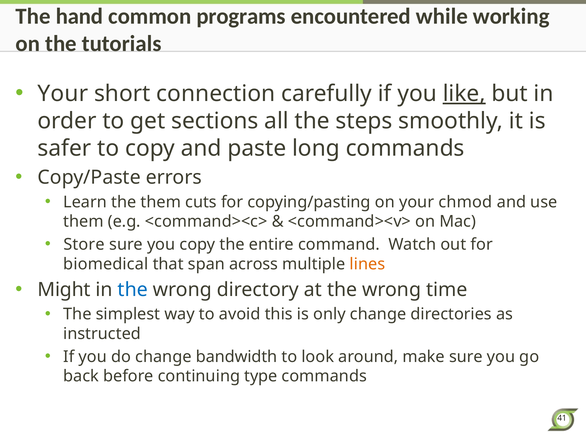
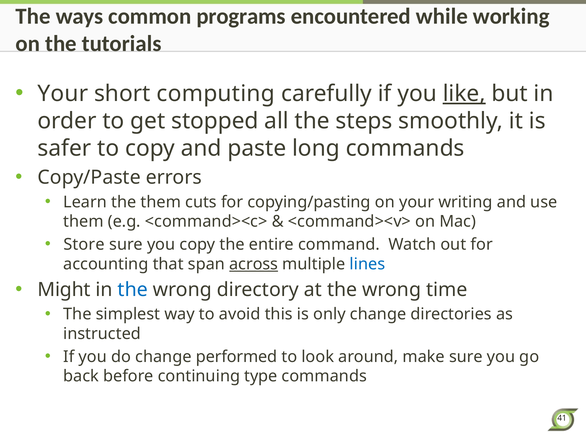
hand: hand -> ways
connection: connection -> computing
sections: sections -> stopped
chmod: chmod -> writing
biomedical: biomedical -> accounting
across underline: none -> present
lines colour: orange -> blue
bandwidth: bandwidth -> performed
